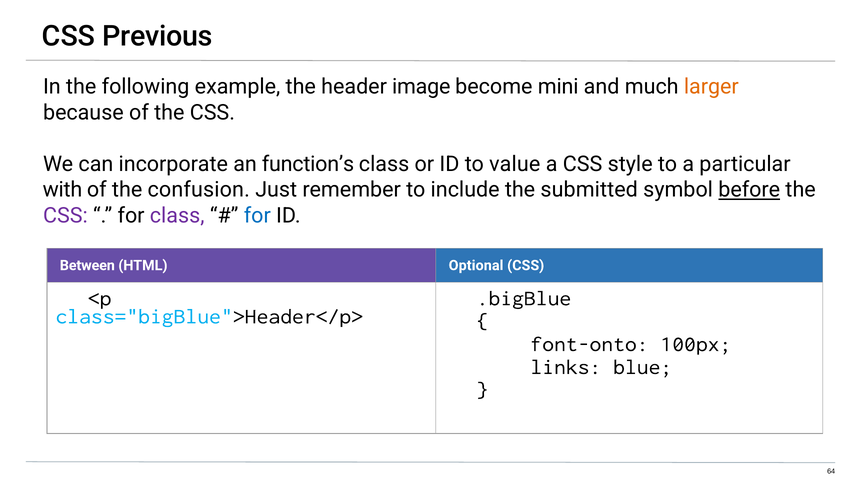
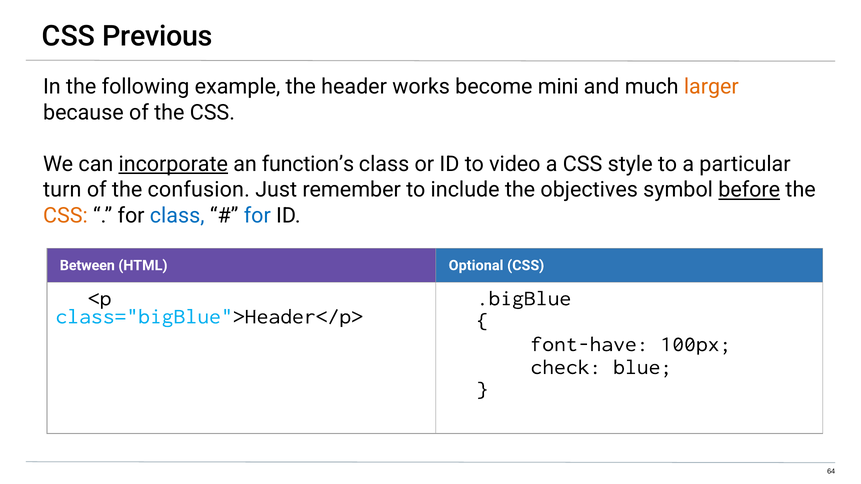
image: image -> works
incorporate underline: none -> present
value: value -> video
with: with -> turn
submitted: submitted -> objectives
CSS at (65, 216) colour: purple -> orange
class at (177, 216) colour: purple -> blue
font-onto: font-onto -> font-have
links: links -> check
